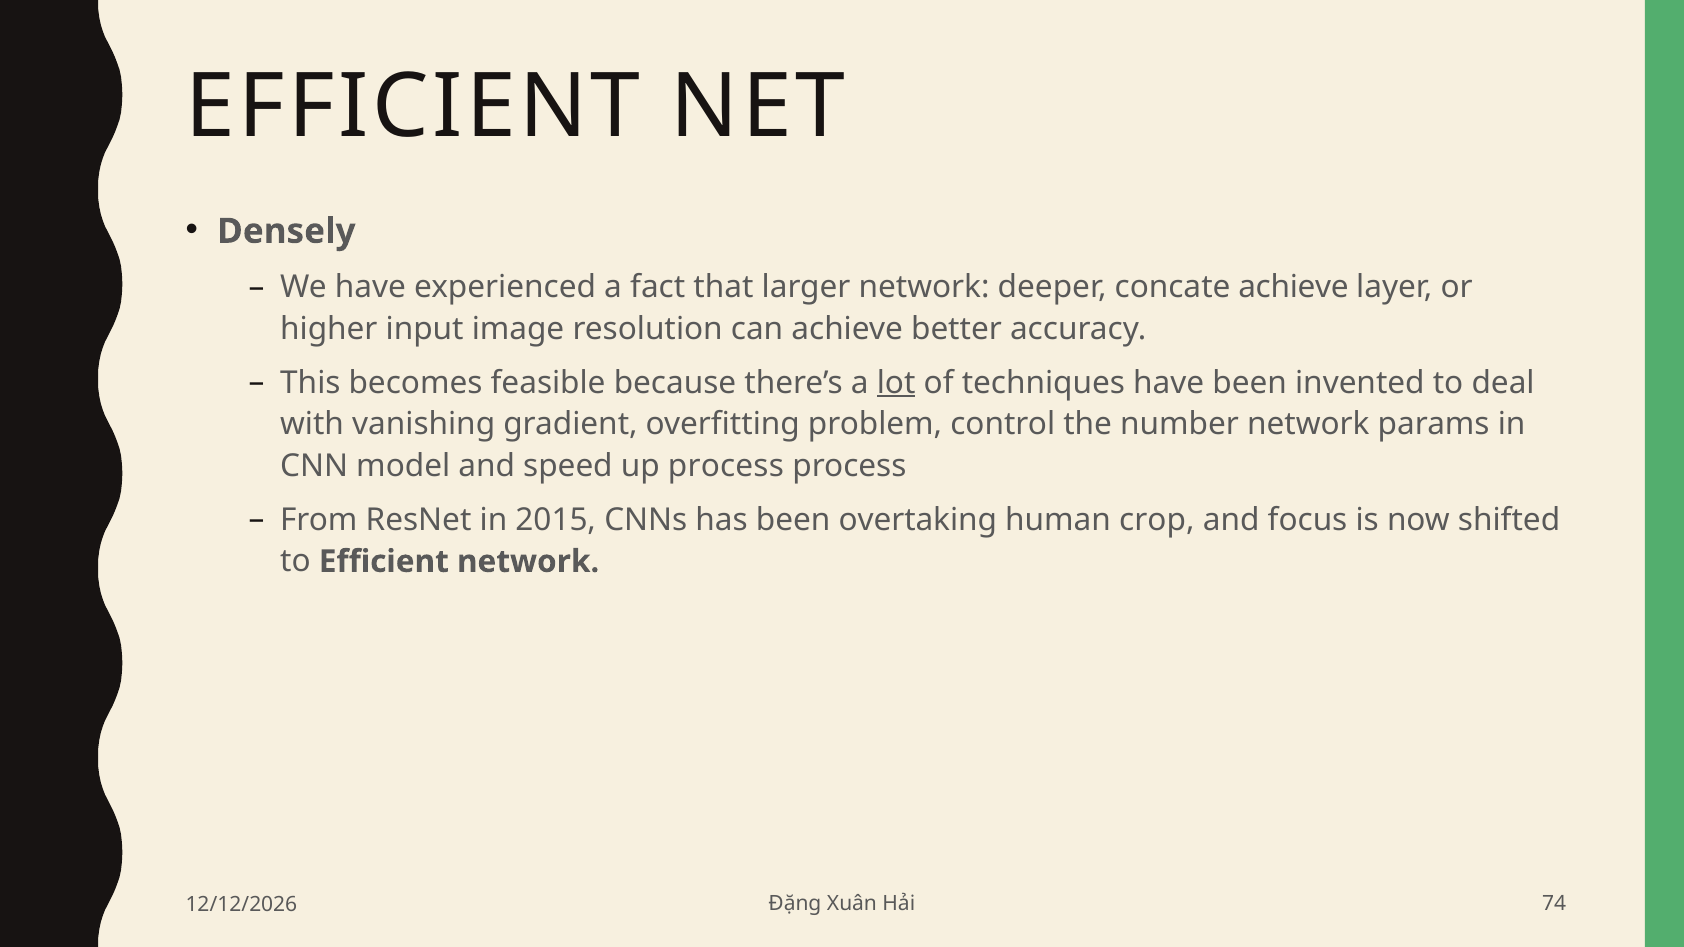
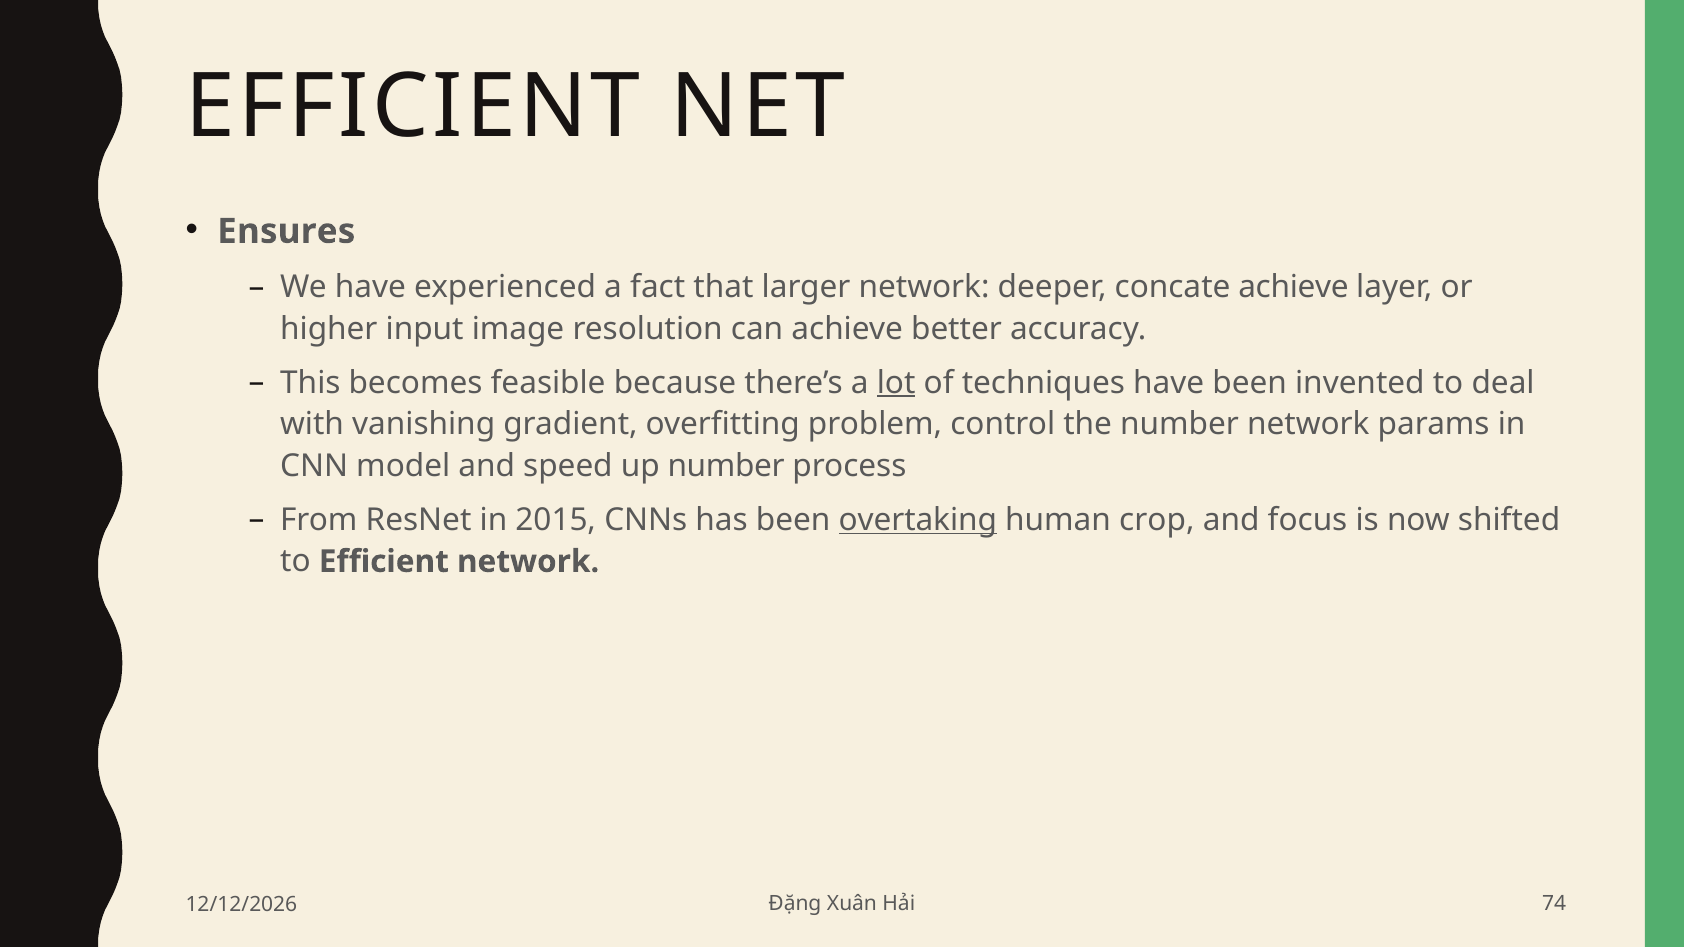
Densely: Densely -> Ensures
up process: process -> number
overtaking underline: none -> present
